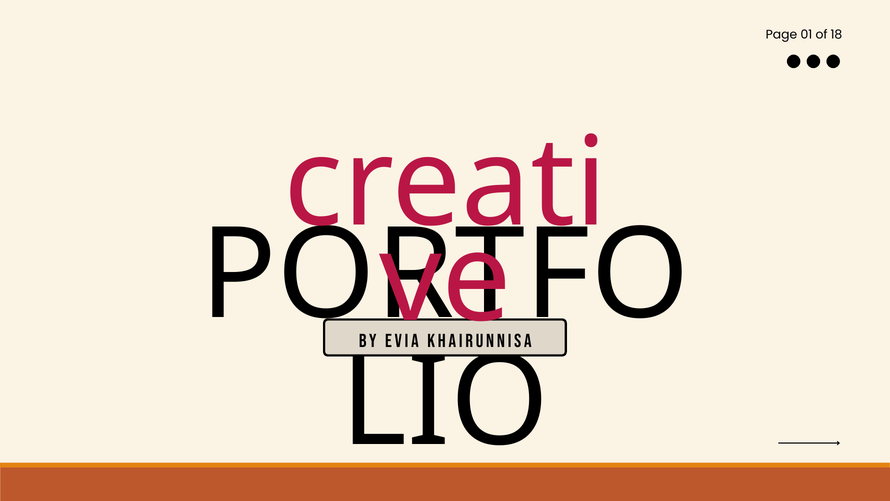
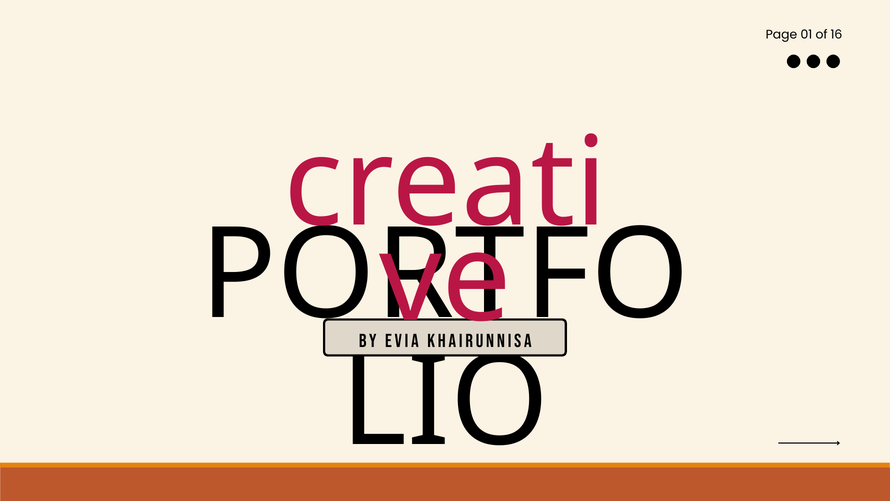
18: 18 -> 16
